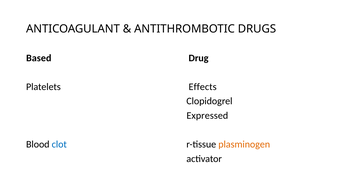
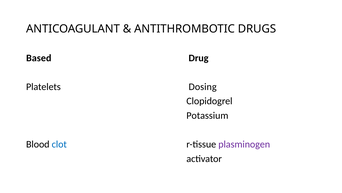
Effects: Effects -> Dosing
Expressed: Expressed -> Potassium
plasminogen colour: orange -> purple
